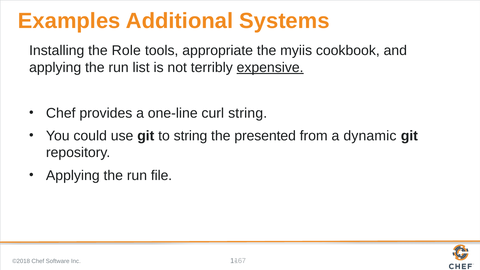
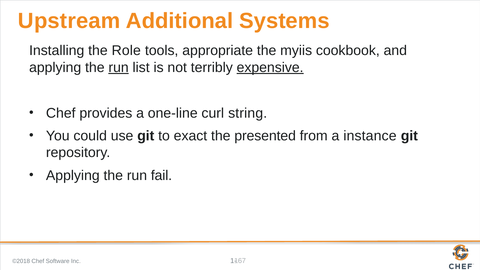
Examples: Examples -> Upstream
run at (119, 67) underline: none -> present
to string: string -> exact
dynamic: dynamic -> instance
file: file -> fail
